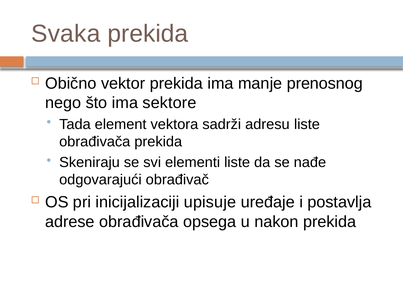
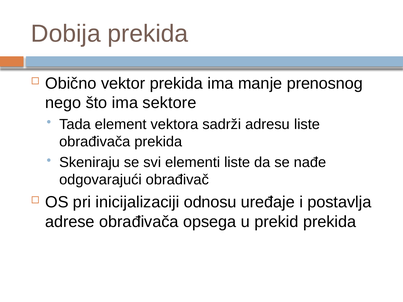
Svaka: Svaka -> Dobija
upisuje: upisuje -> odnosu
nakon: nakon -> prekid
